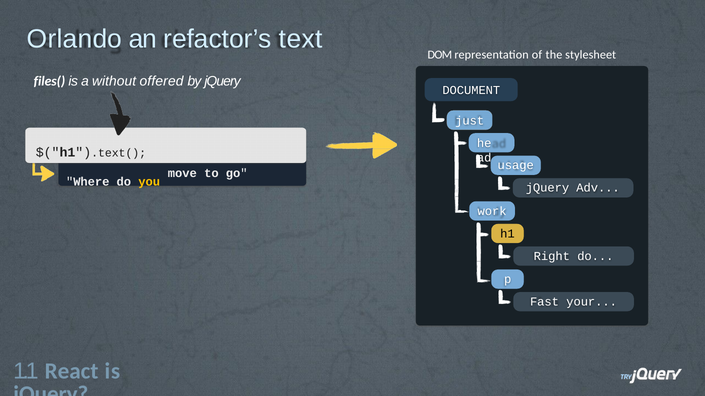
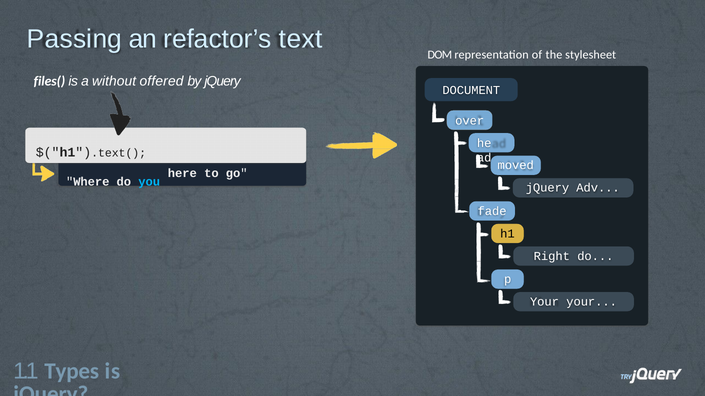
Orlando: Orlando -> Passing
just: just -> over
usage: usage -> moved
move: move -> here
you colour: yellow -> light blue
work: work -> fade
Fast at (544, 302): Fast -> Your
React: React -> Types
